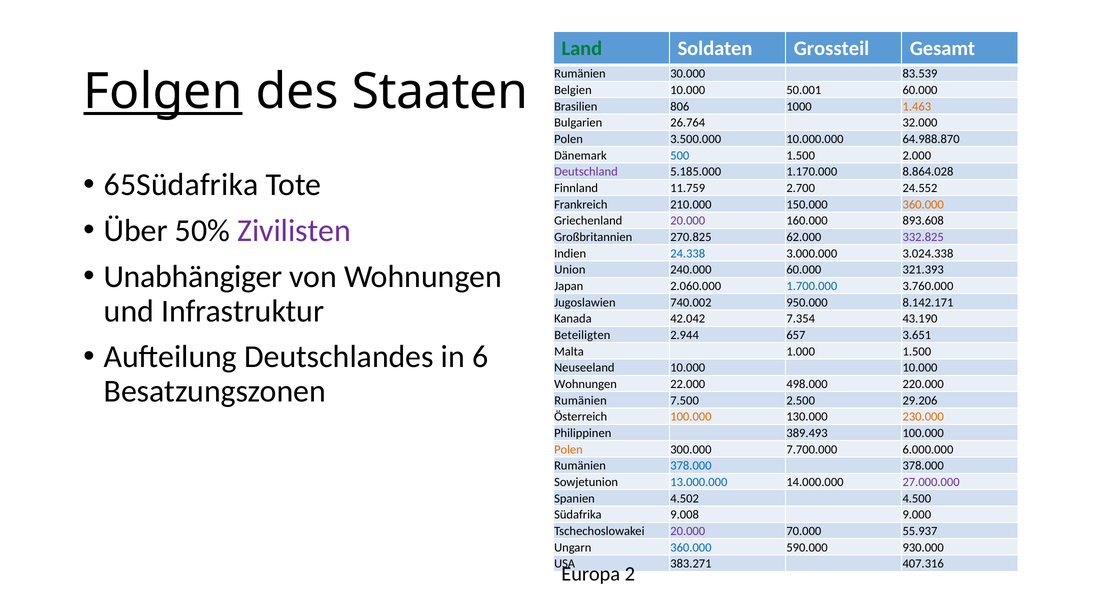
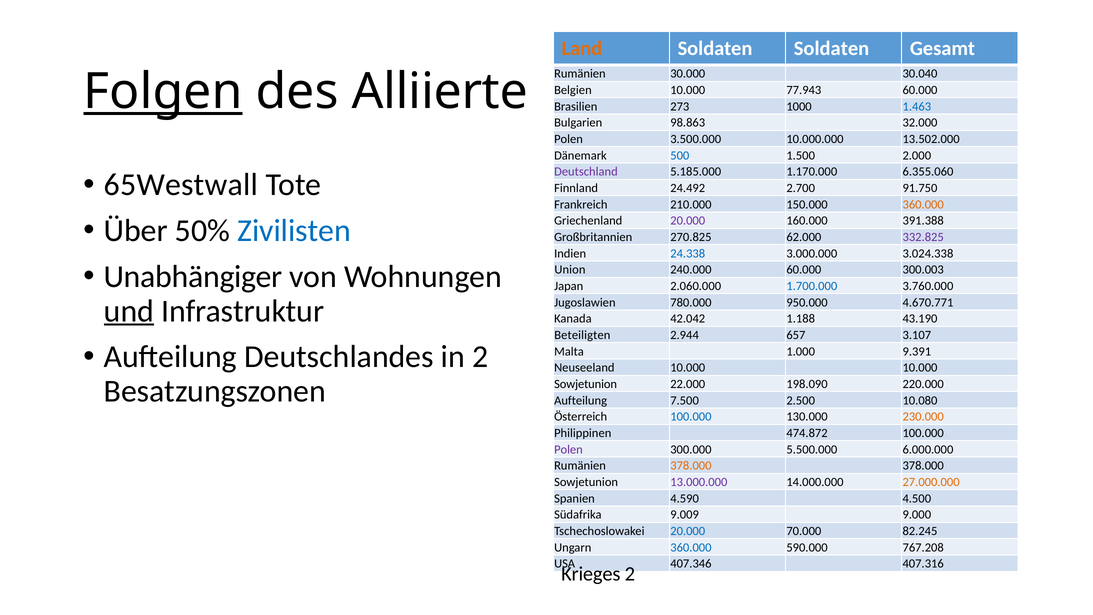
Land colour: green -> orange
Soldaten Grossteil: Grossteil -> Soldaten
83.539: 83.539 -> 30.040
Staaten: Staaten -> Alliierte
50.001: 50.001 -> 77.943
806: 806 -> 273
1.463 colour: orange -> blue
26.764: 26.764 -> 98.863
64.988.870: 64.988.870 -> 13.502.000
8.864.028: 8.864.028 -> 6.355.060
65Südafrika: 65Südafrika -> 65Westwall
11.759: 11.759 -> 24.492
24.552: 24.552 -> 91.750
Zivilisten colour: purple -> blue
893.608: 893.608 -> 391.388
321.393: 321.393 -> 300.003
740.002: 740.002 -> 780.000
8.142.171: 8.142.171 -> 4.670.771
und underline: none -> present
7.354: 7.354 -> 1.188
3.651: 3.651 -> 3.107
in 6: 6 -> 2
1.000 1.500: 1.500 -> 9.391
Wohnungen at (586, 384): Wohnungen -> Sowjetunion
498.000: 498.000 -> 198.090
Rumänien at (581, 400): Rumänien -> Aufteilung
29.206: 29.206 -> 10.080
100.000 at (691, 417) colour: orange -> blue
389.493: 389.493 -> 474.872
Polen at (568, 449) colour: orange -> purple
7.700.000: 7.700.000 -> 5.500.000
378.000 at (691, 466) colour: blue -> orange
13.000.000 colour: blue -> purple
27.000.000 colour: purple -> orange
4.502: 4.502 -> 4.590
9.008: 9.008 -> 9.009
20.000 at (688, 531) colour: purple -> blue
55.937: 55.937 -> 82.245
930.000: 930.000 -> 767.208
383.271: 383.271 -> 407.346
Europa: Europa -> Krieges
